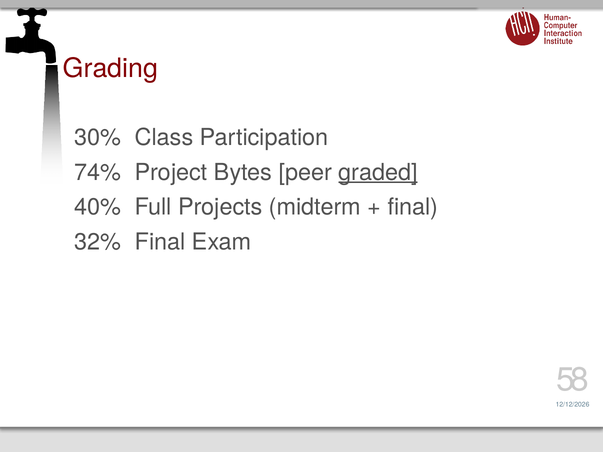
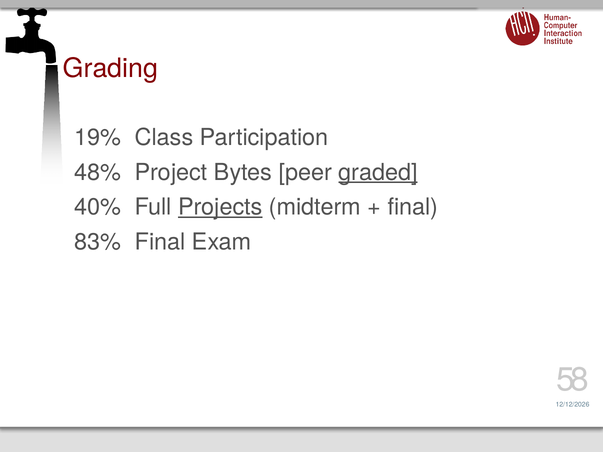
30%: 30% -> 19%
74%: 74% -> 48%
Projects underline: none -> present
32%: 32% -> 83%
